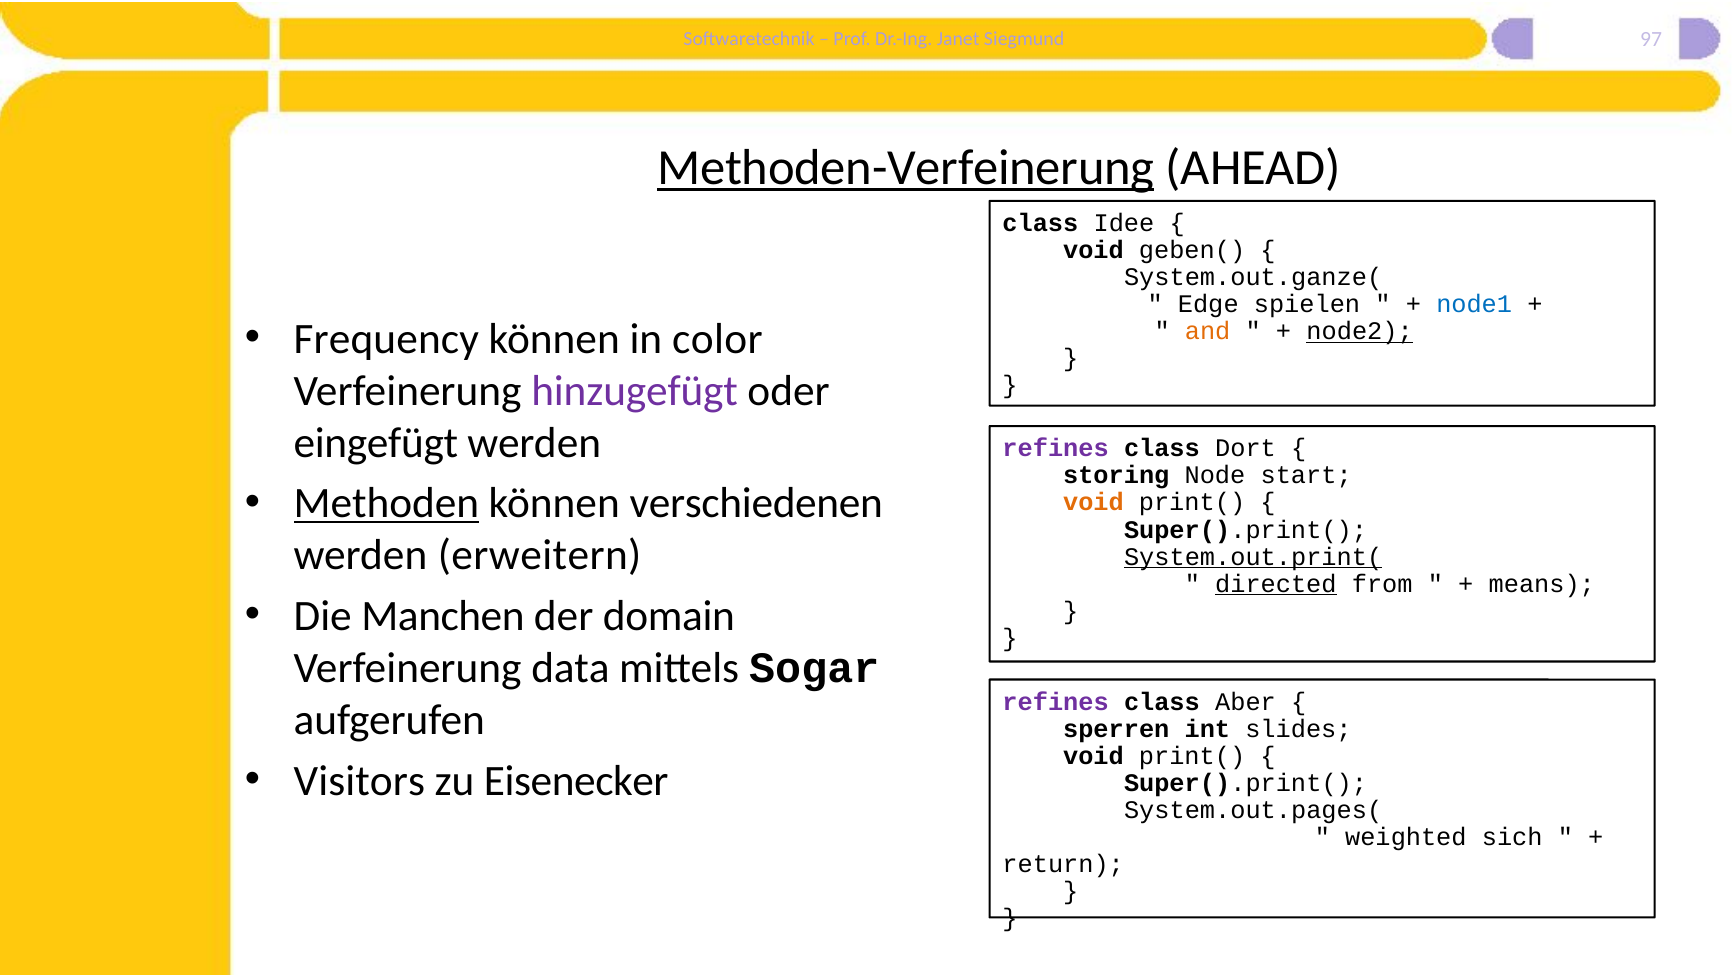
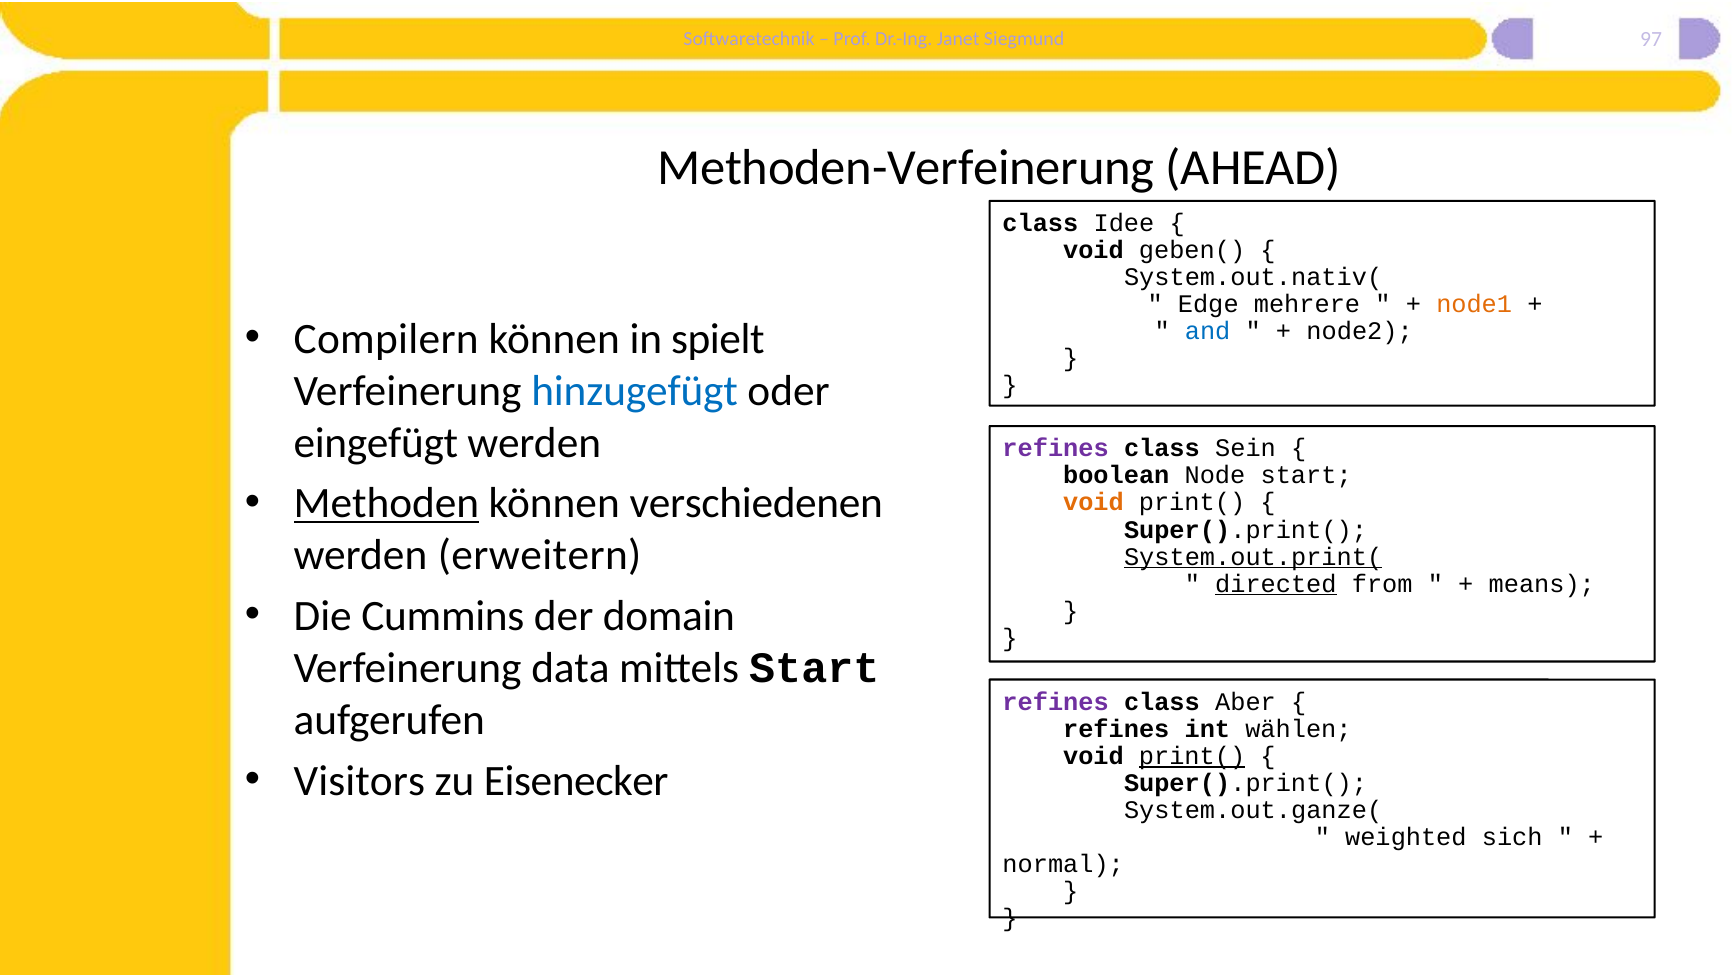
Methoden-Verfeinerung underline: present -> none
System.out.ganze(: System.out.ganze( -> System.out.nativ(
spielen: spielen -> mehrere
node1 colour: blue -> orange
Frequency: Frequency -> Compilern
color: color -> spielt
and colour: orange -> blue
node2 underline: present -> none
hinzugefügt colour: purple -> blue
Dort: Dort -> Sein
storing: storing -> boolean
Manchen: Manchen -> Cummins
mittels Sogar: Sogar -> Start
sperren at (1116, 729): sperren -> refines
slides: slides -> wählen
print( at (1192, 756) underline: none -> present
System.out.pages(: System.out.pages( -> System.out.ganze(
return: return -> normal
